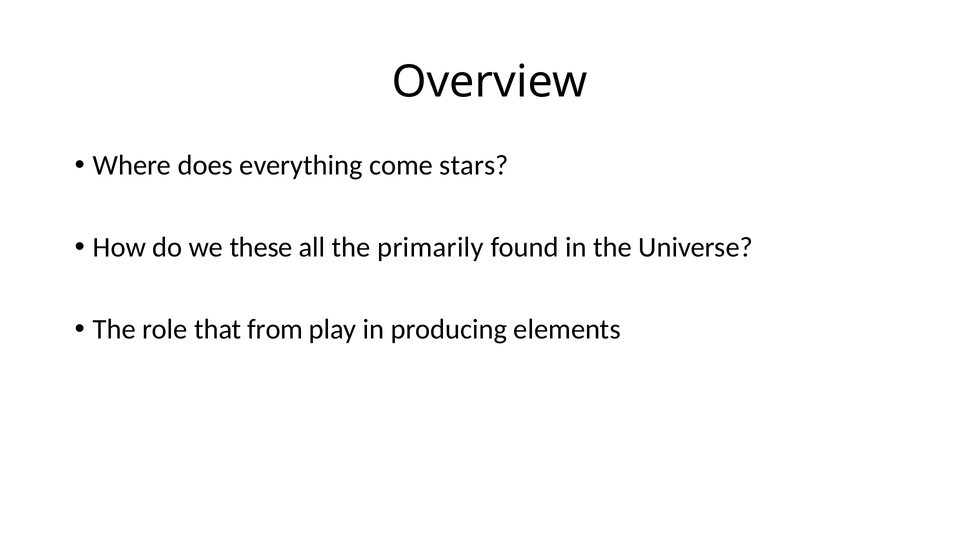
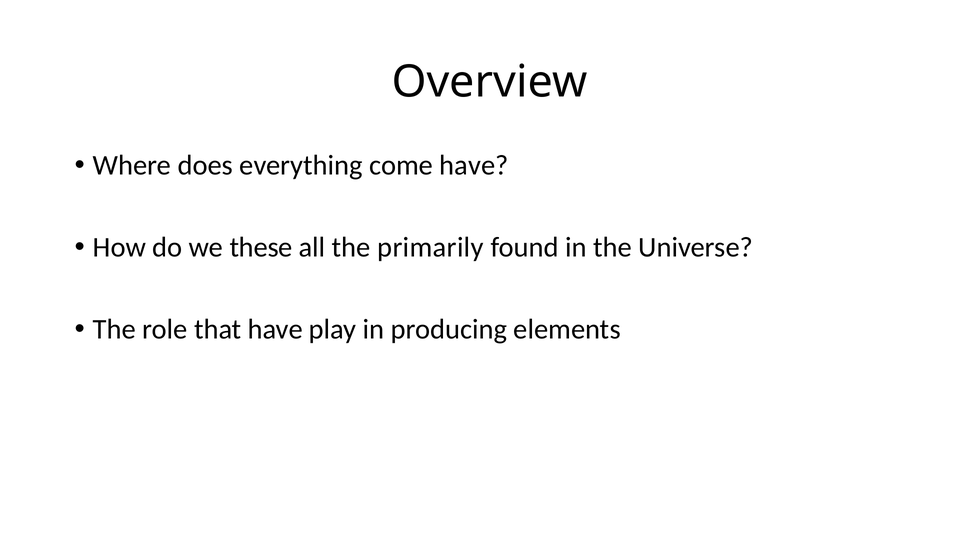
come stars: stars -> have
that from: from -> have
